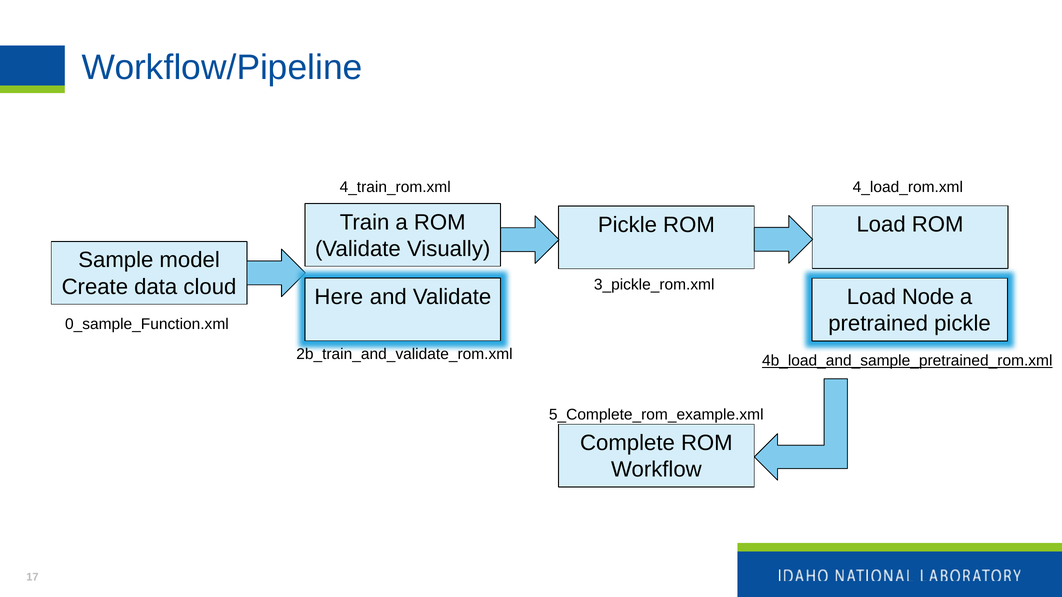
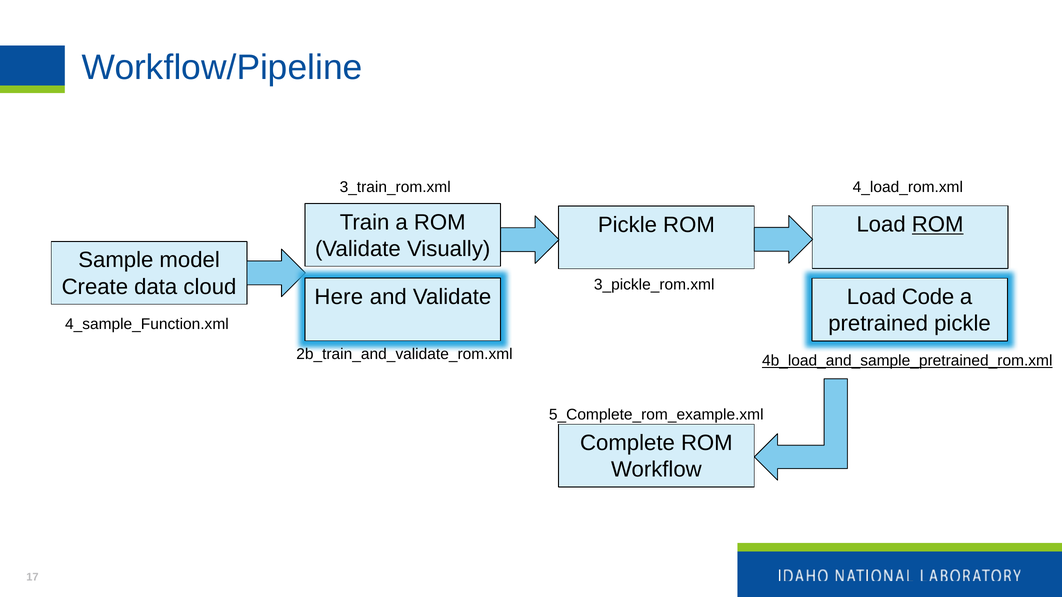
4_train_rom.xml: 4_train_rom.xml -> 3_train_rom.xml
ROM at (938, 225) underline: none -> present
Node: Node -> Code
0_sample_Function.xml: 0_sample_Function.xml -> 4_sample_Function.xml
